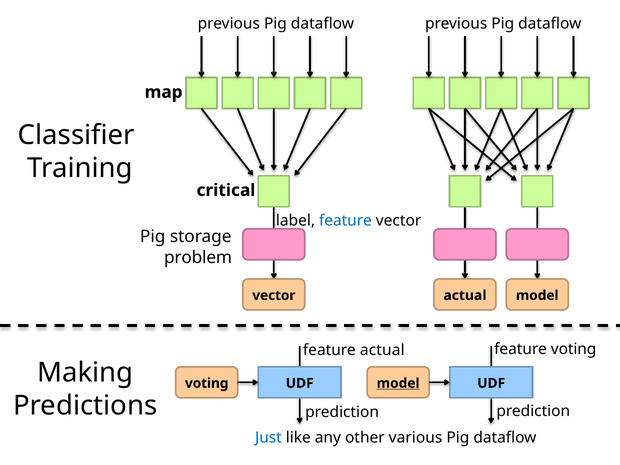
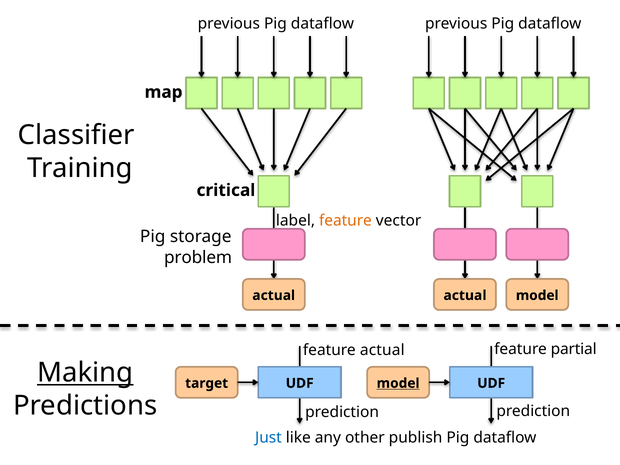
feature at (345, 221) colour: blue -> orange
vector at (274, 295): vector -> actual
feature voting: voting -> partial
Making underline: none -> present
voting at (207, 383): voting -> target
various: various -> publish
